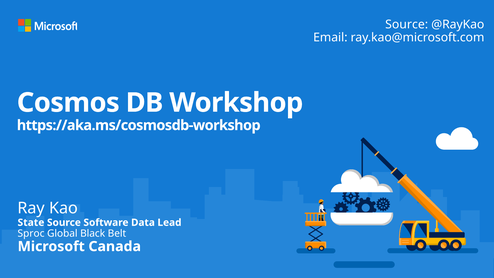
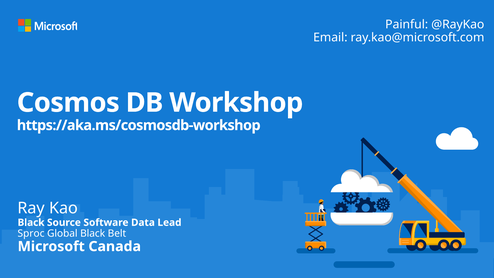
Source at (407, 24): Source -> Painful
State at (31, 222): State -> Black
